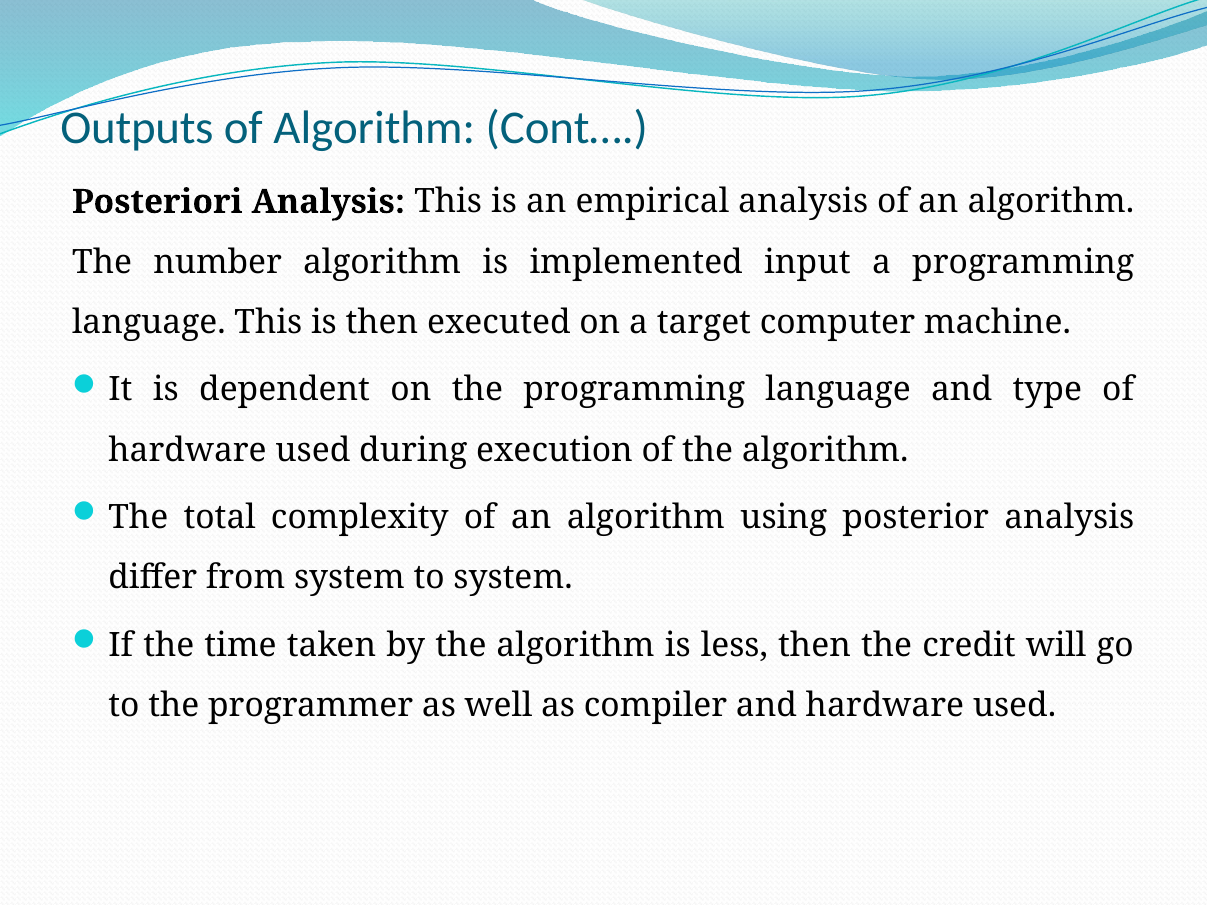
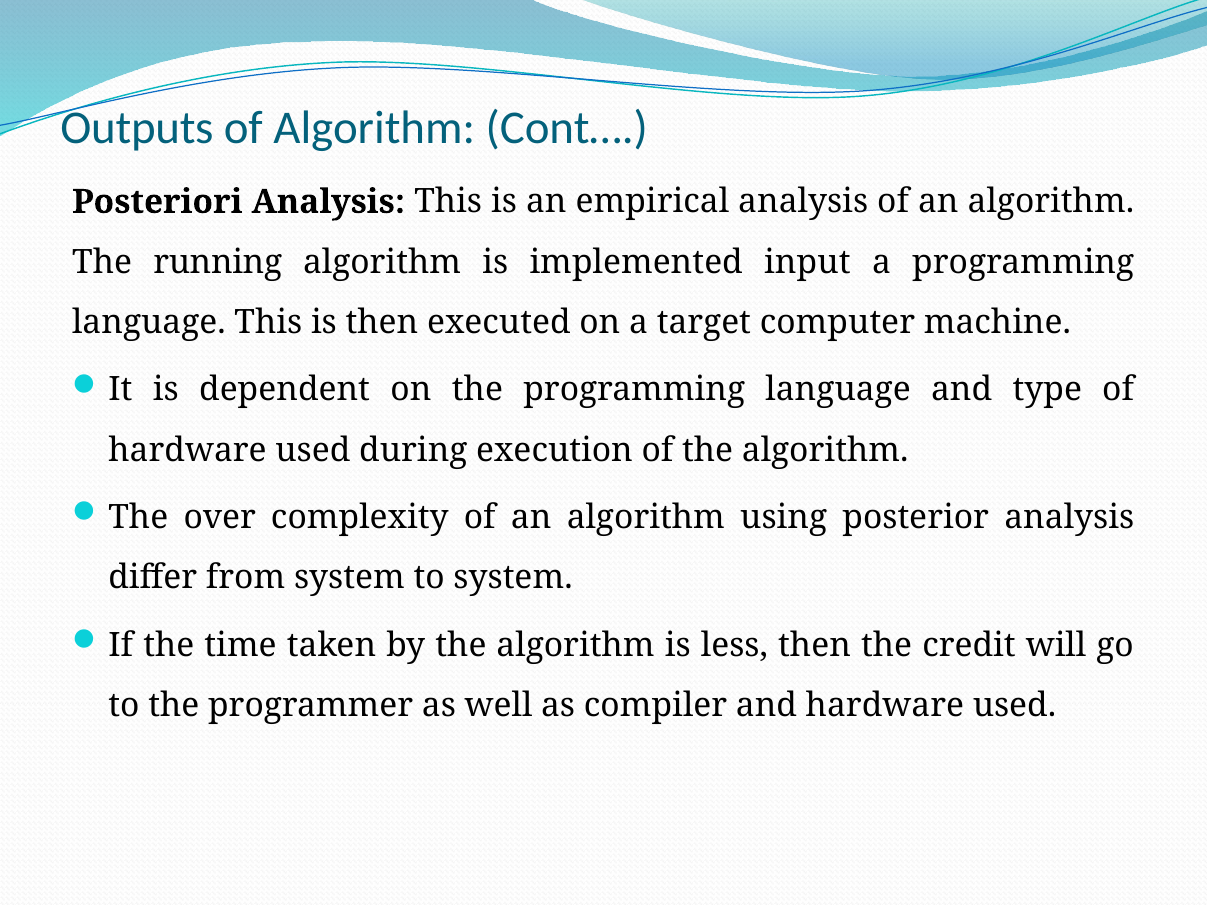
number: number -> running
total: total -> over
